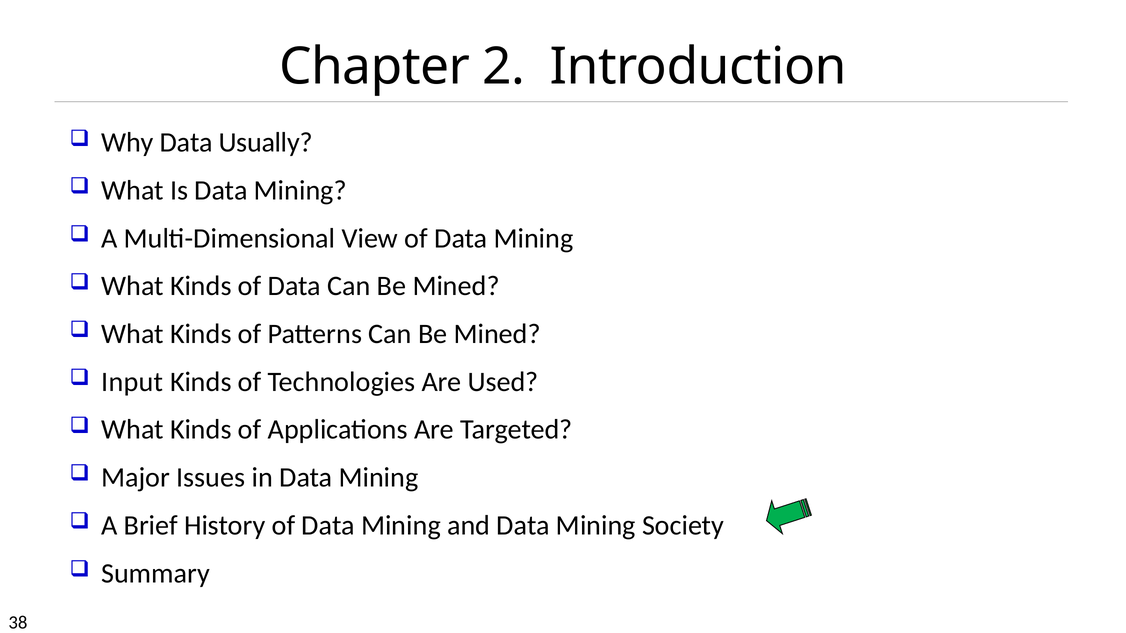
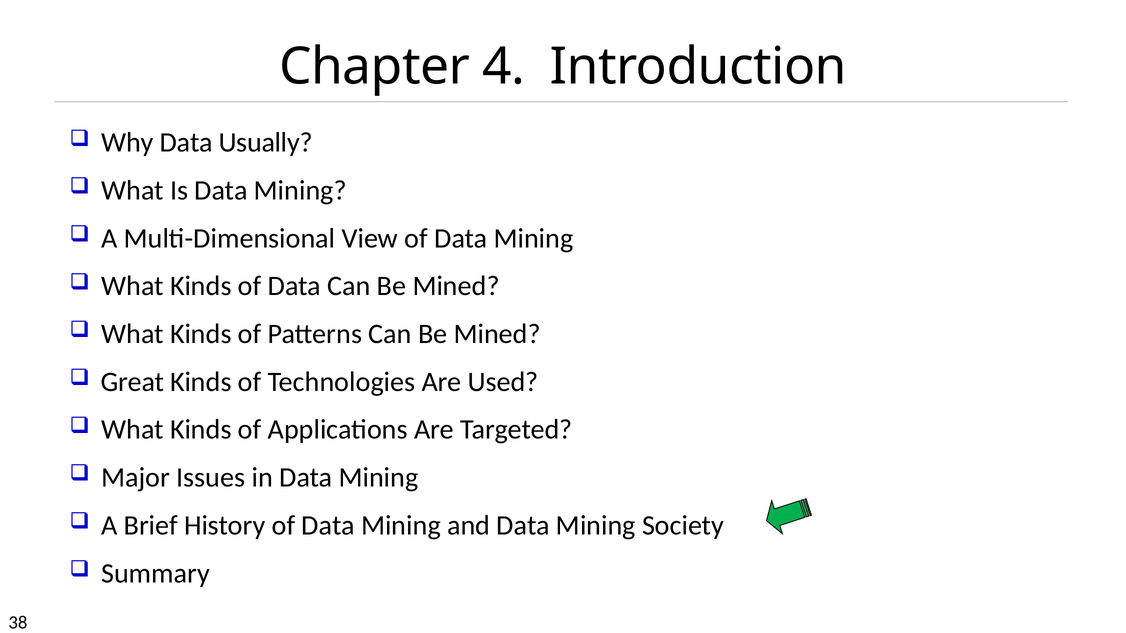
2: 2 -> 4
Input: Input -> Great
